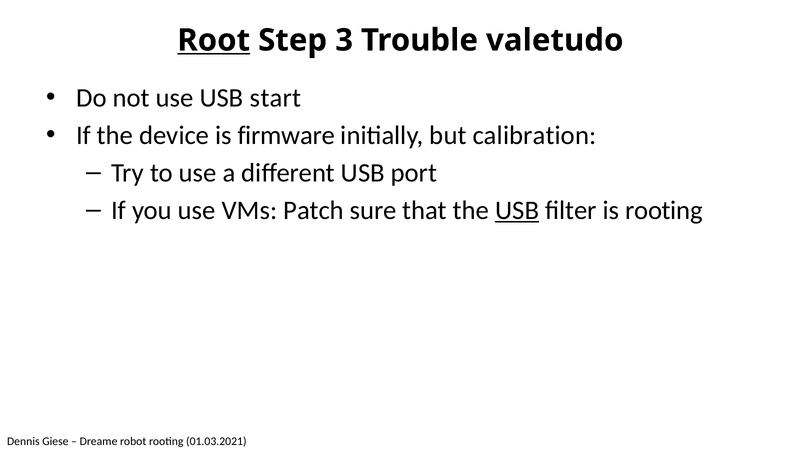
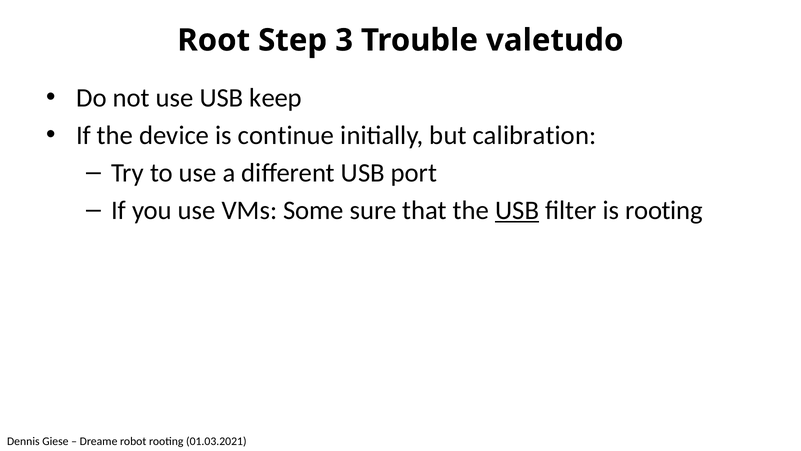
Root underline: present -> none
start: start -> keep
firmware: firmware -> continue
Patch: Patch -> Some
